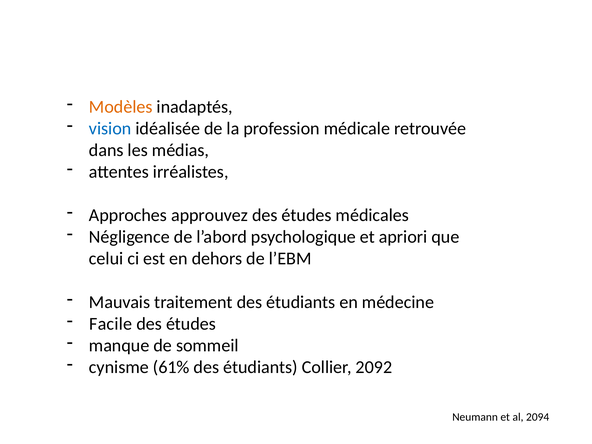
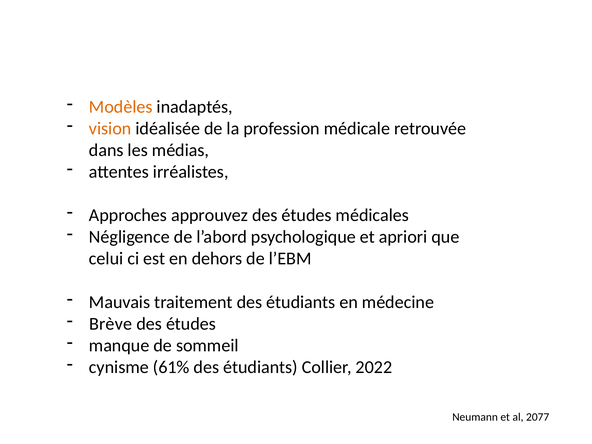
vision colour: blue -> orange
Facile: Facile -> Brève
2092: 2092 -> 2022
2094: 2094 -> 2077
